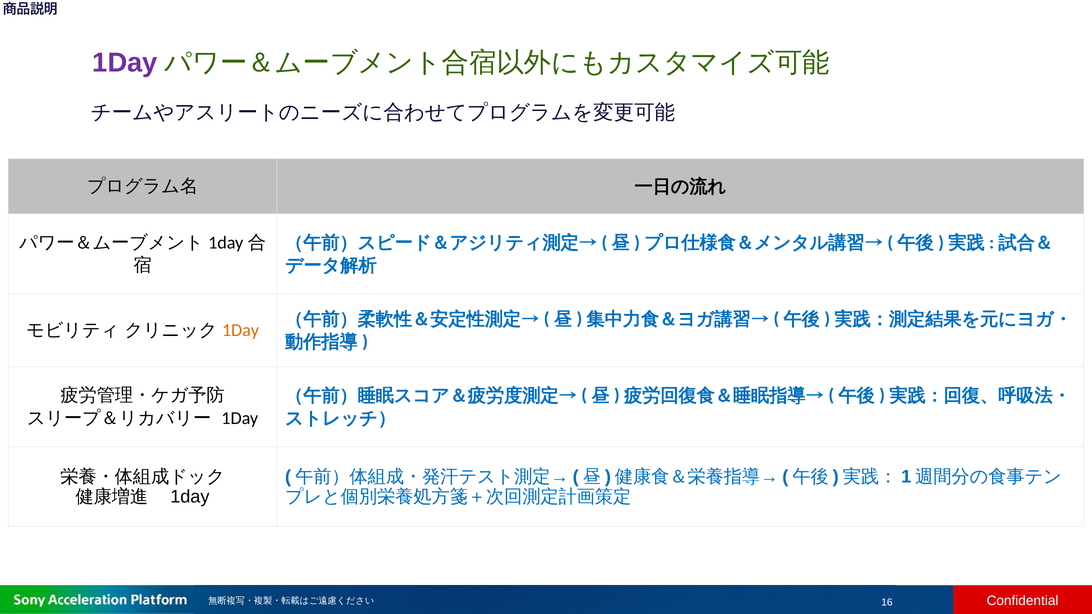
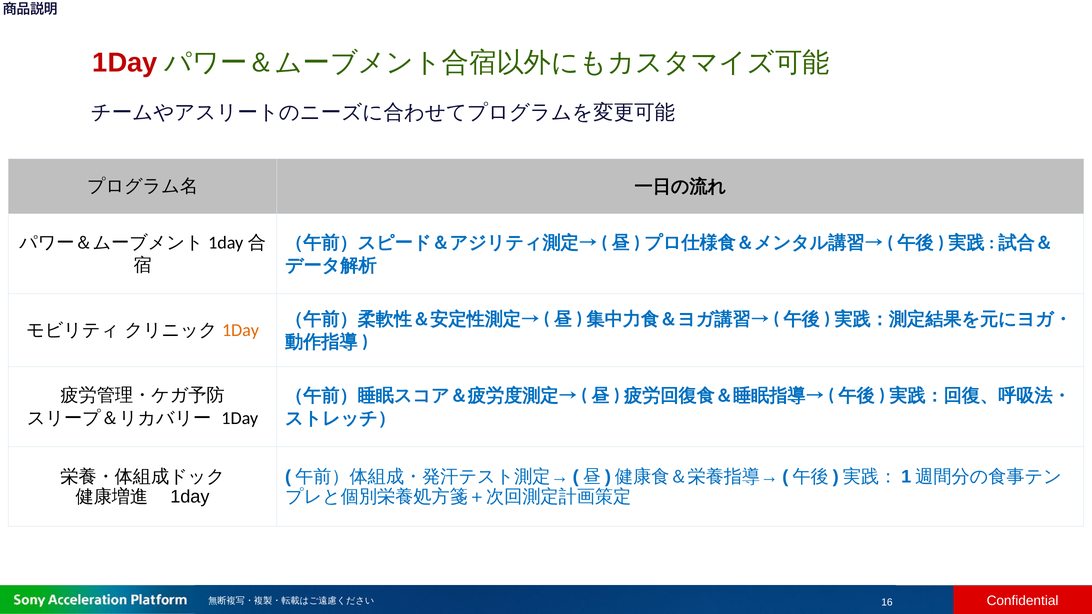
1Day at (125, 63) colour: purple -> red
